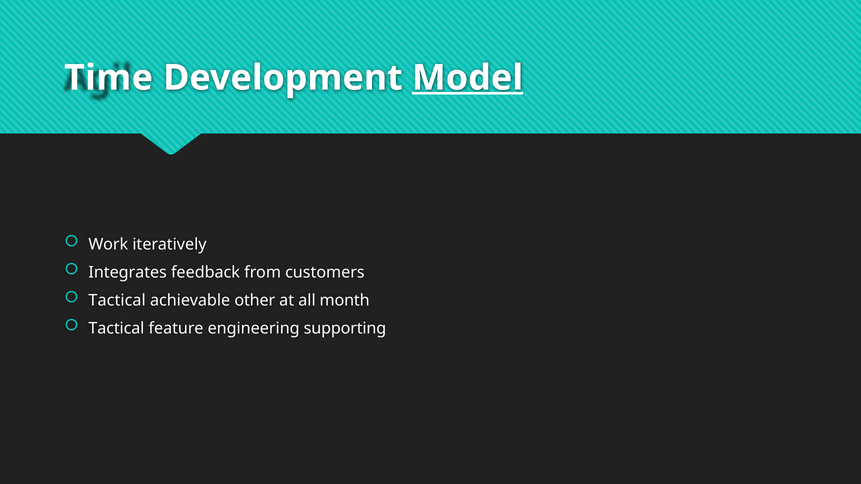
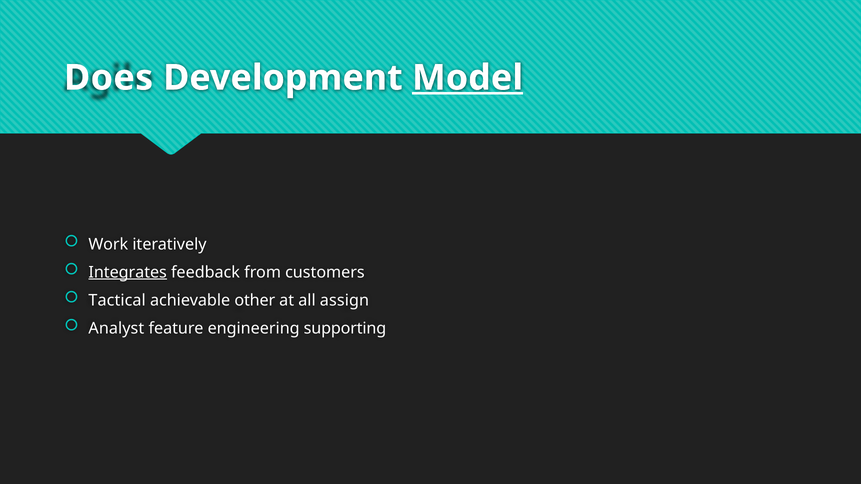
Time: Time -> Does
Integrates underline: none -> present
month: month -> assign
Tactical at (116, 328): Tactical -> Analyst
